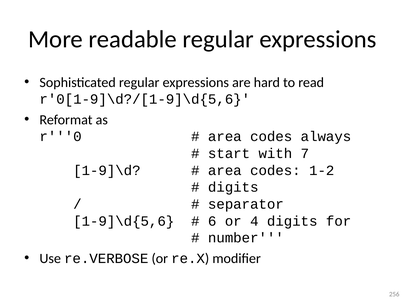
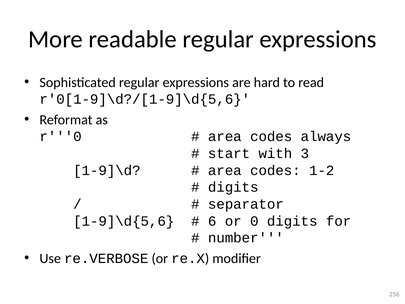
7: 7 -> 3
4: 4 -> 0
